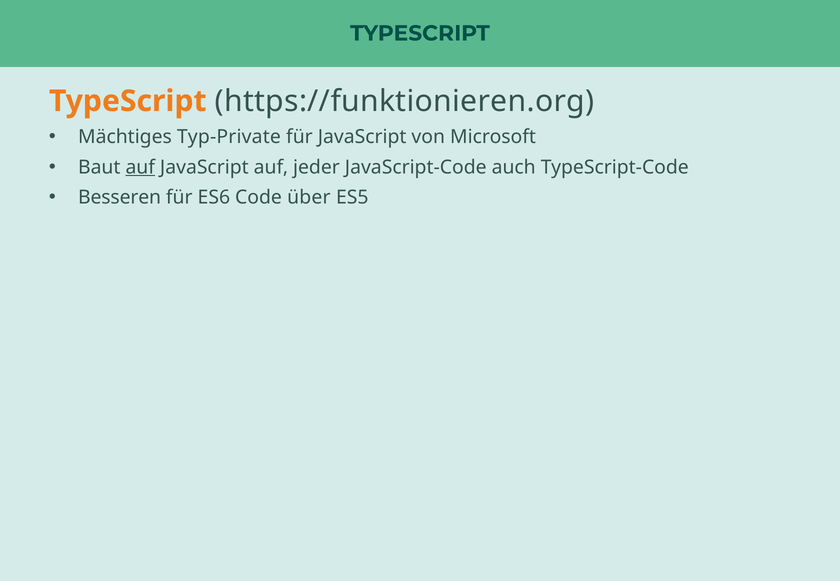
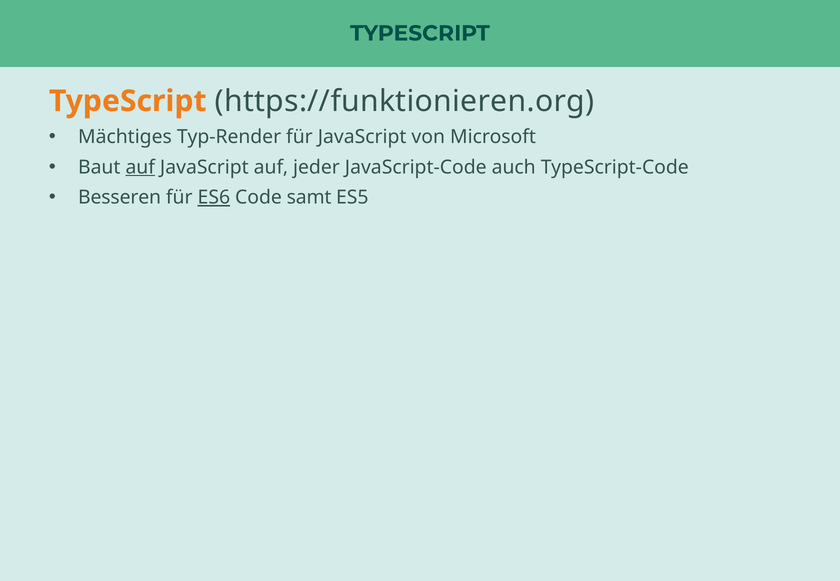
Typ-Private: Typ-Private -> Typ-Render
ES6 underline: none -> present
über: über -> samt
